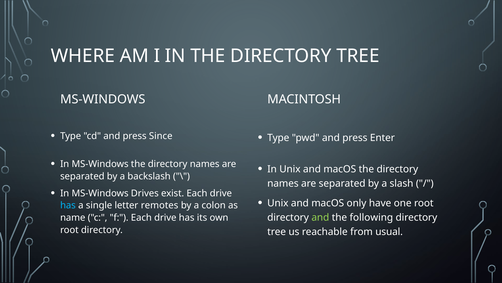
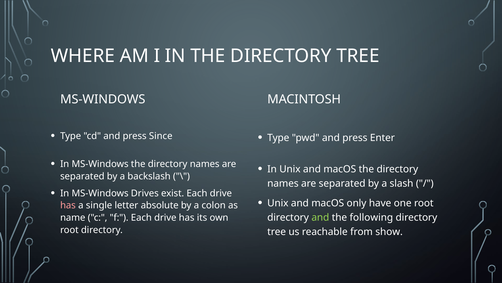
has at (68, 205) colour: light blue -> pink
remotes: remotes -> absolute
usual: usual -> show
